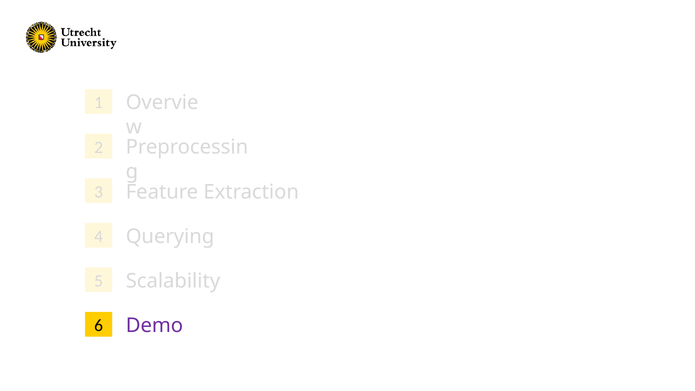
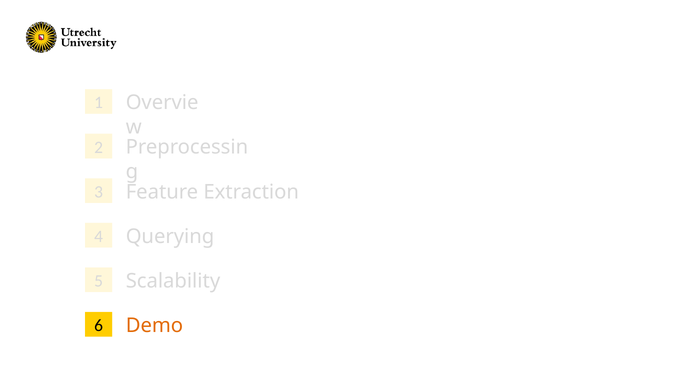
Demo colour: purple -> orange
